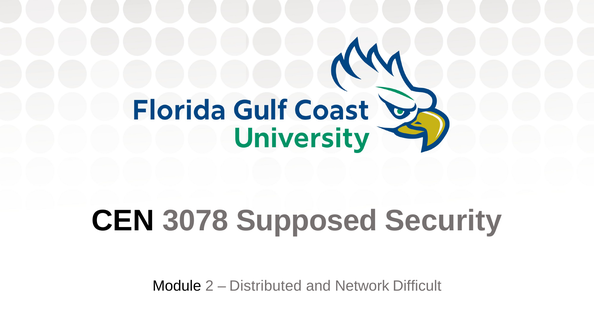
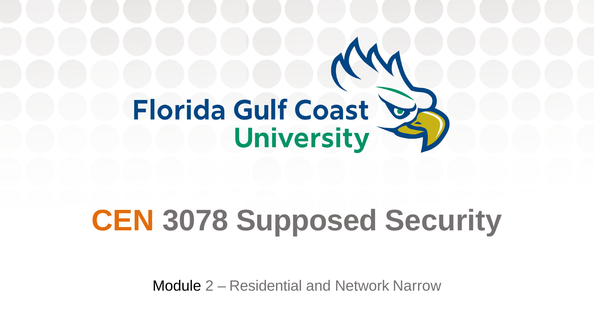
CEN colour: black -> orange
Distributed: Distributed -> Residential
Difficult: Difficult -> Narrow
